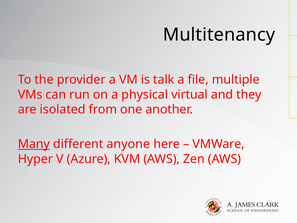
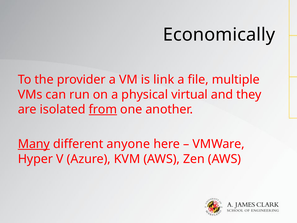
Multitenancy: Multitenancy -> Economically
talk: talk -> link
from underline: none -> present
